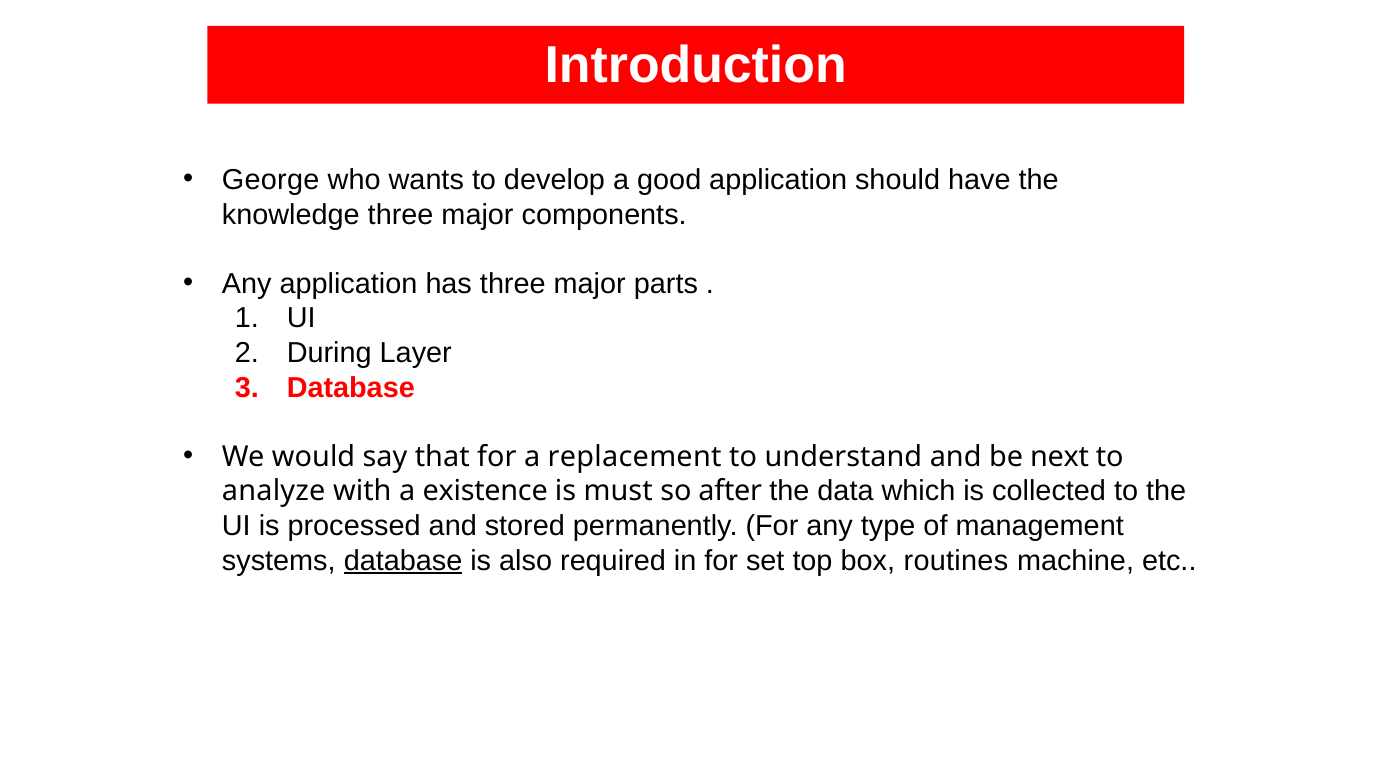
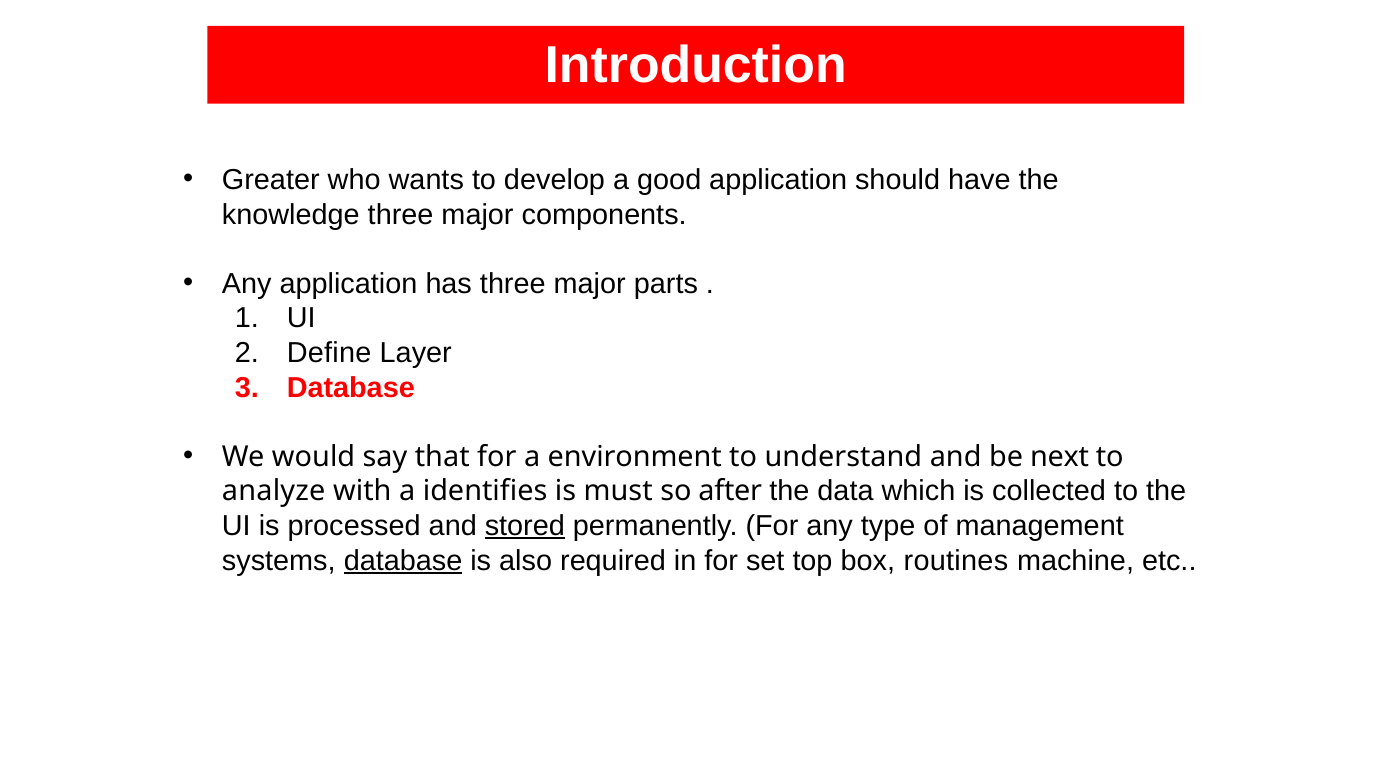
George: George -> Greater
During: During -> Define
replacement: replacement -> environment
existence: existence -> identifies
stored underline: none -> present
